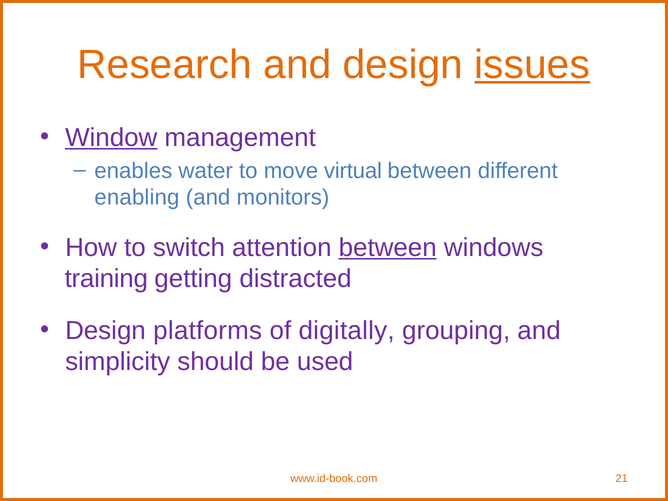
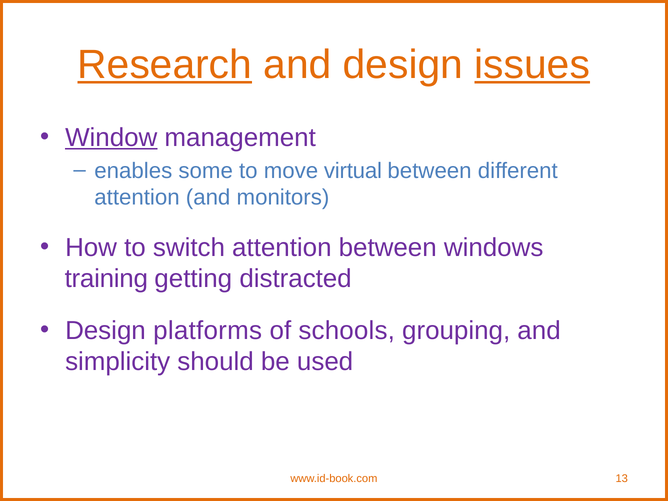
Research underline: none -> present
water: water -> some
enabling at (137, 198): enabling -> attention
between at (388, 248) underline: present -> none
digitally: digitally -> schools
21: 21 -> 13
